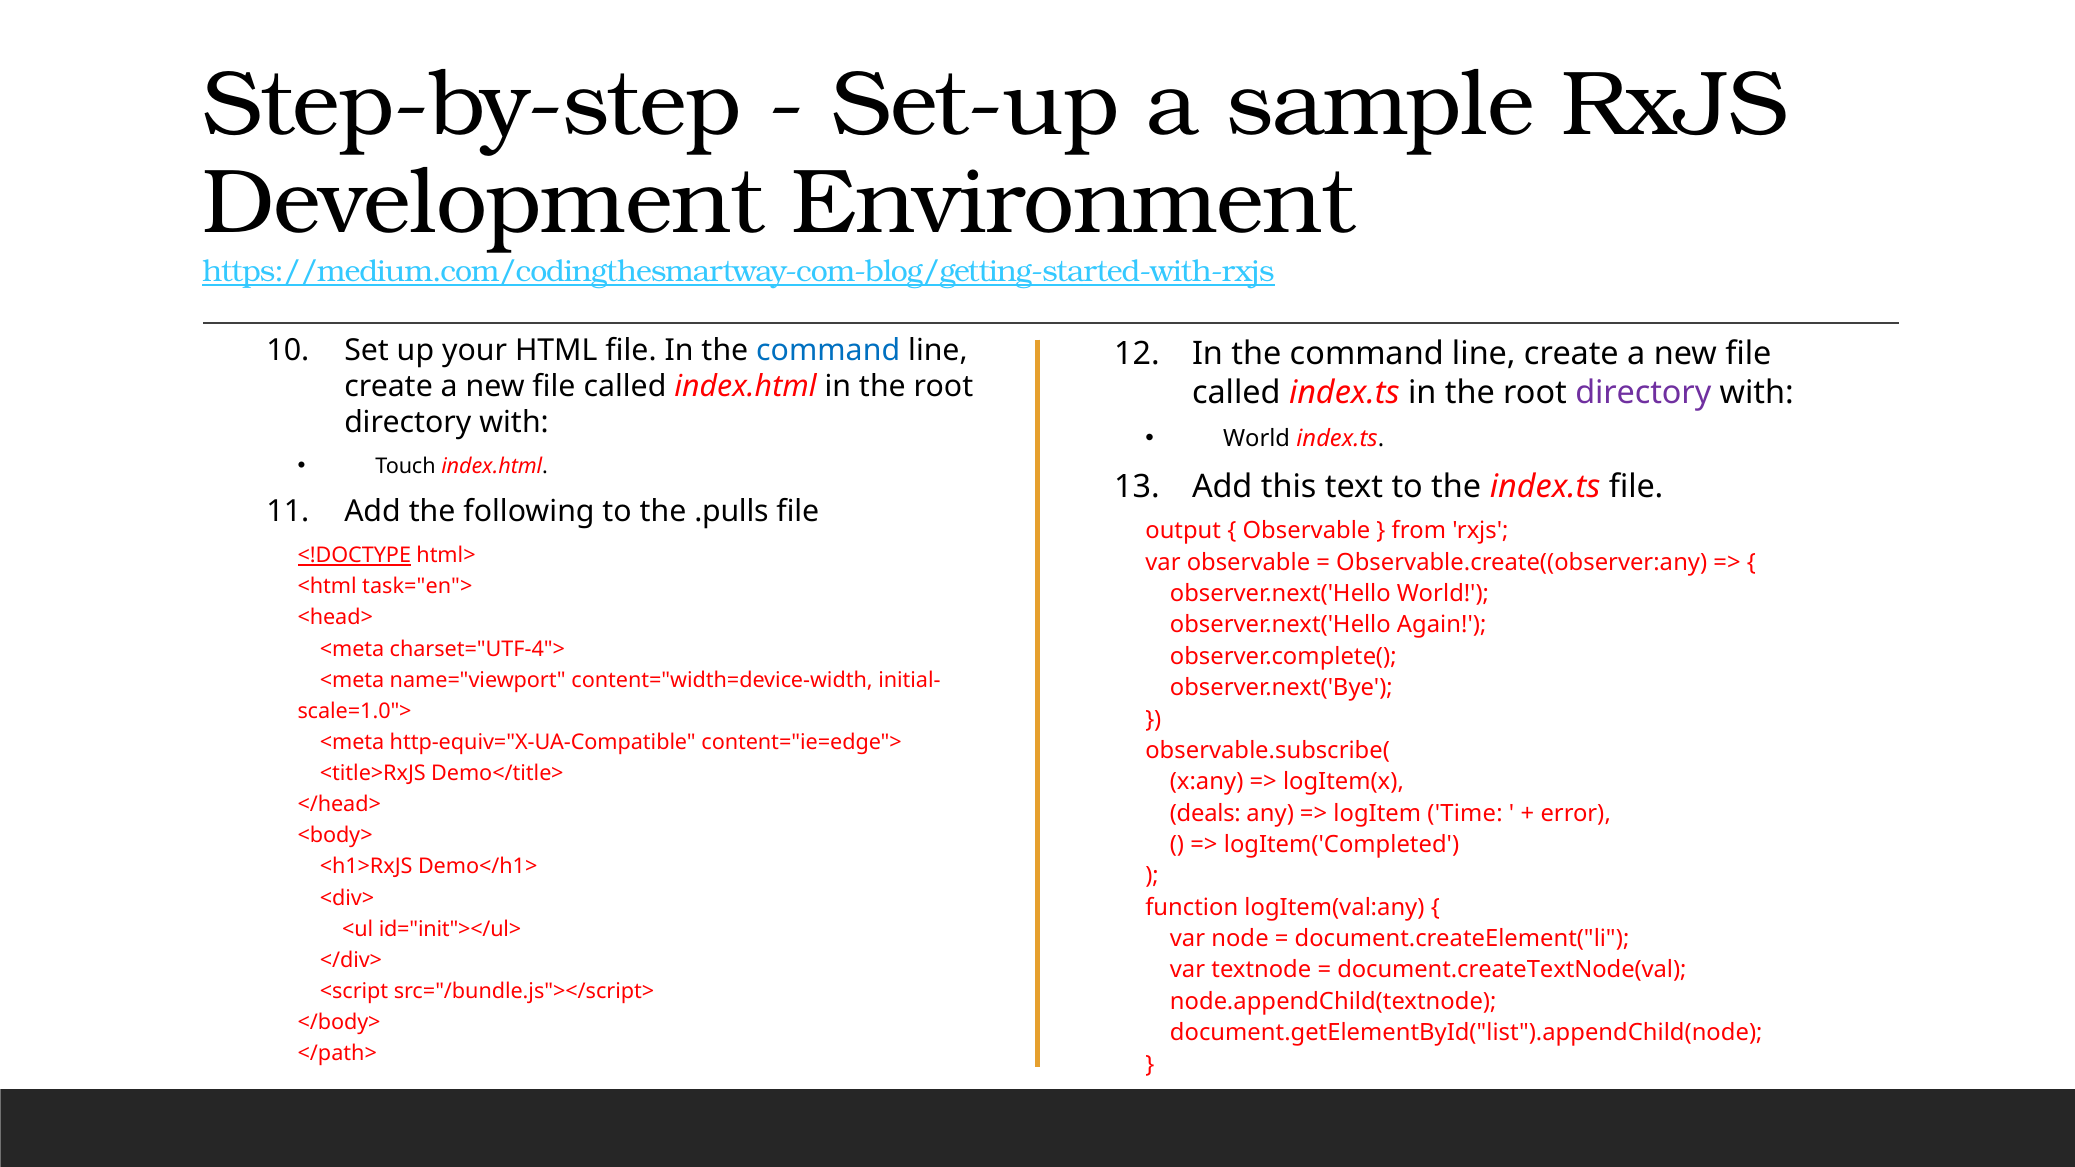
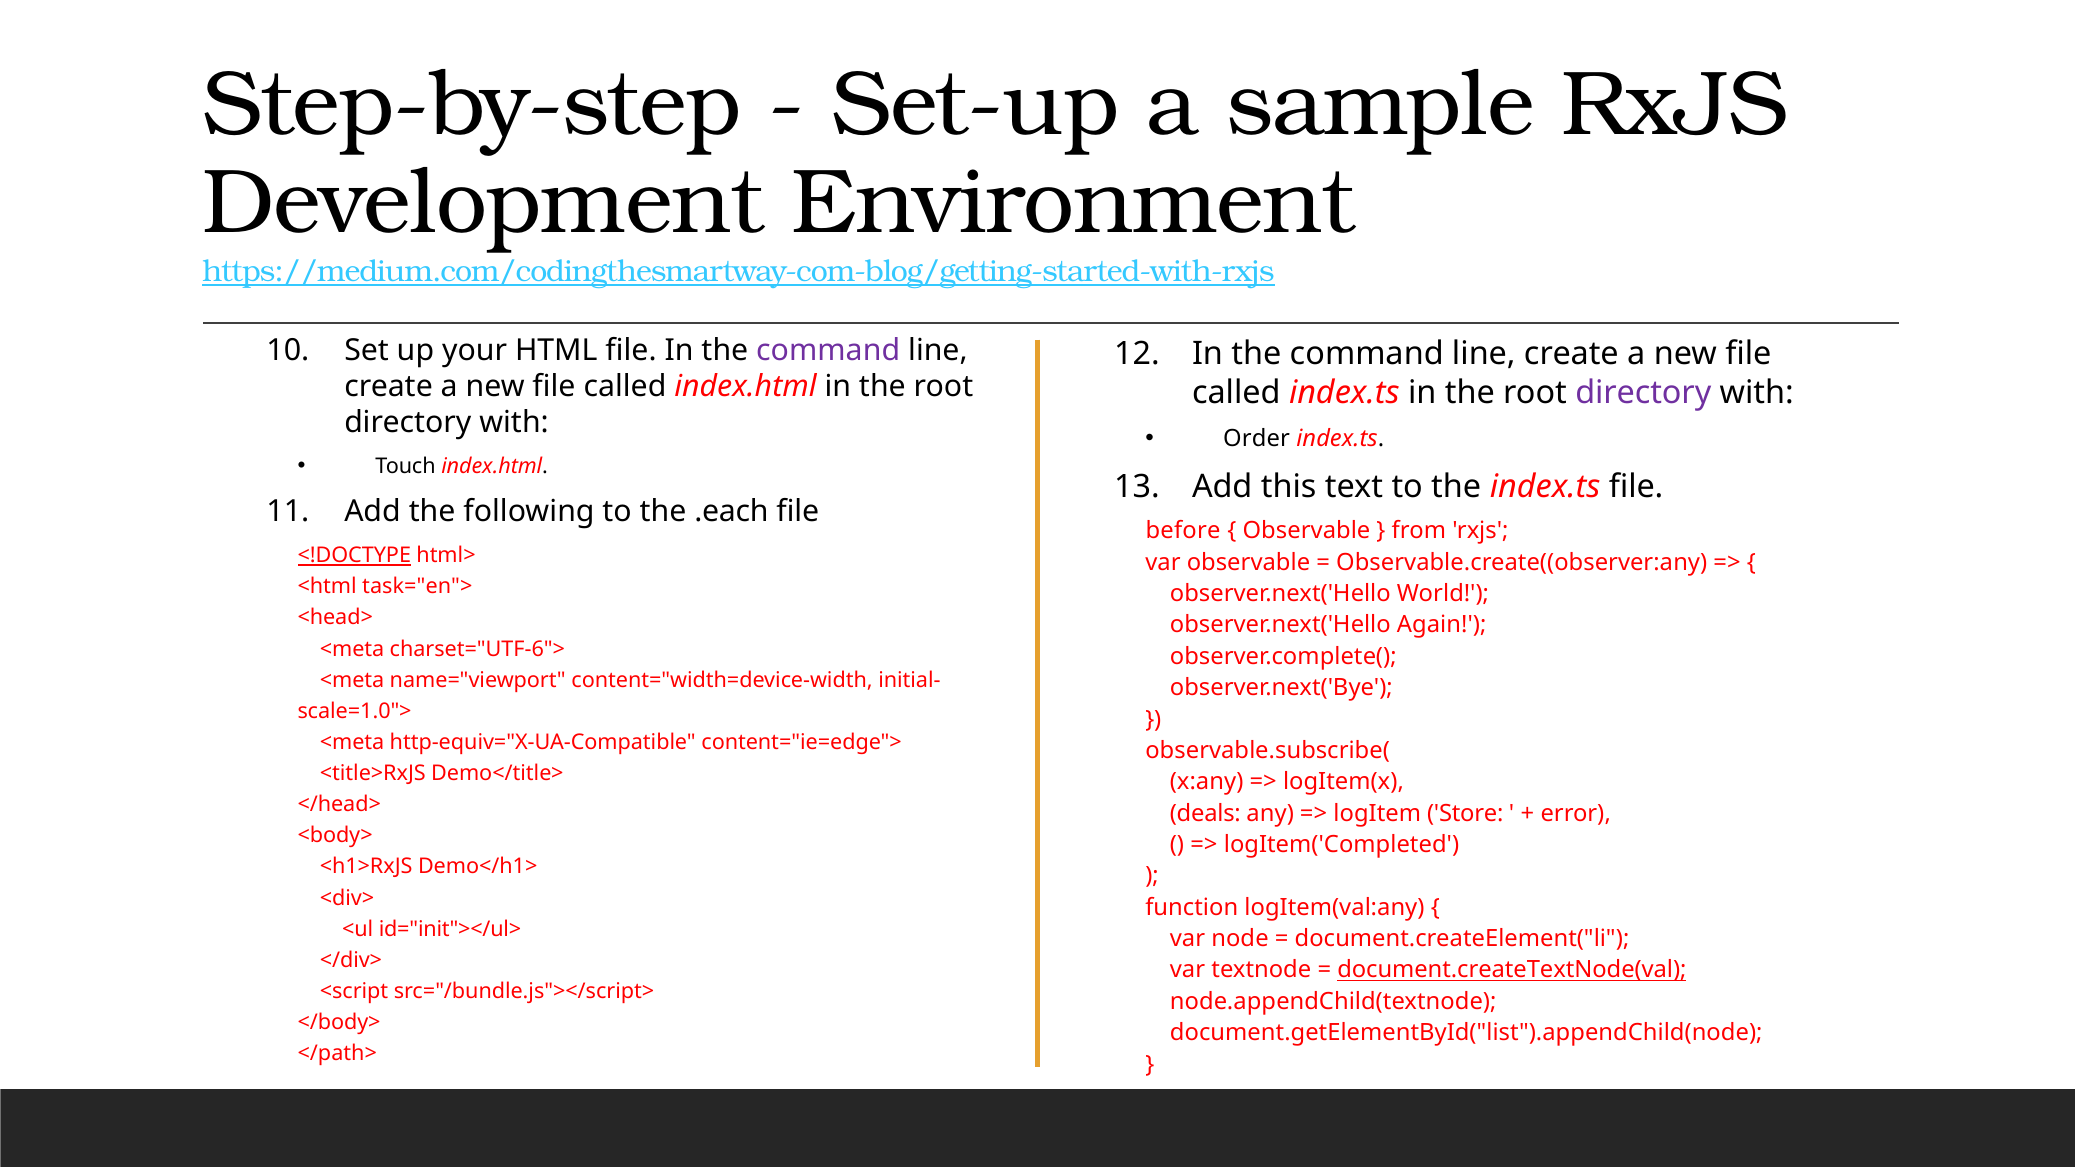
command at (828, 350) colour: blue -> purple
World at (1257, 439): World -> Order
.pulls: .pulls -> .each
output: output -> before
charset="UTF-4">: charset="UTF-4"> -> charset="UTF-6">
Time: Time -> Store
document.createTextNode(val underline: none -> present
